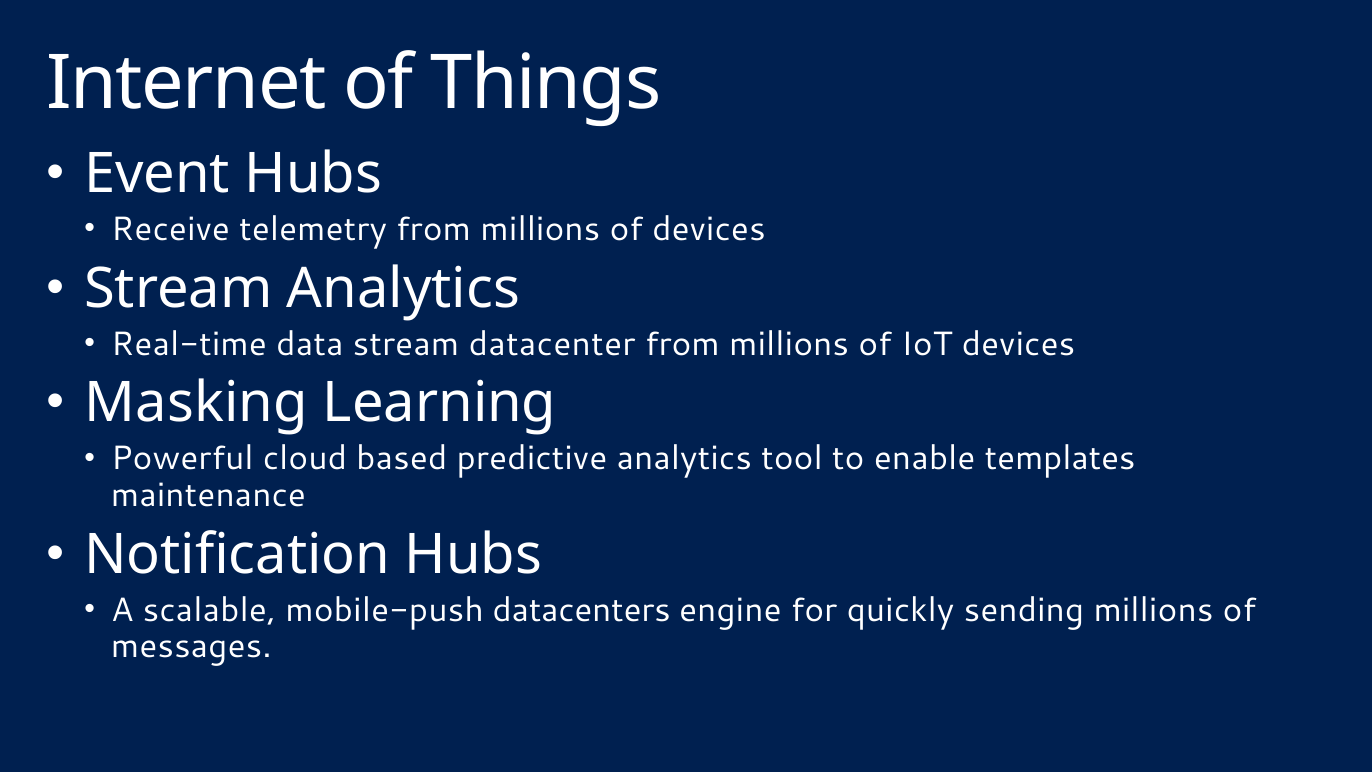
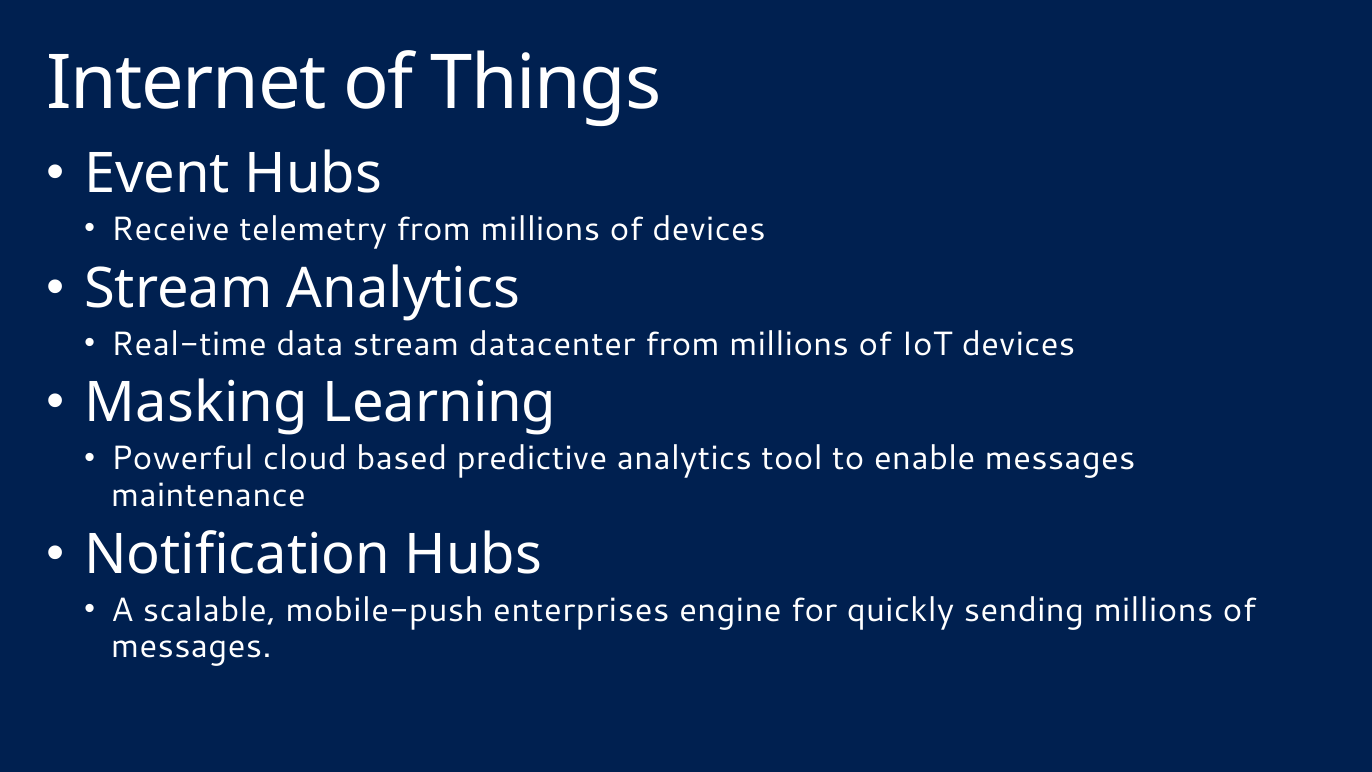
enable templates: templates -> messages
datacenters: datacenters -> enterprises
